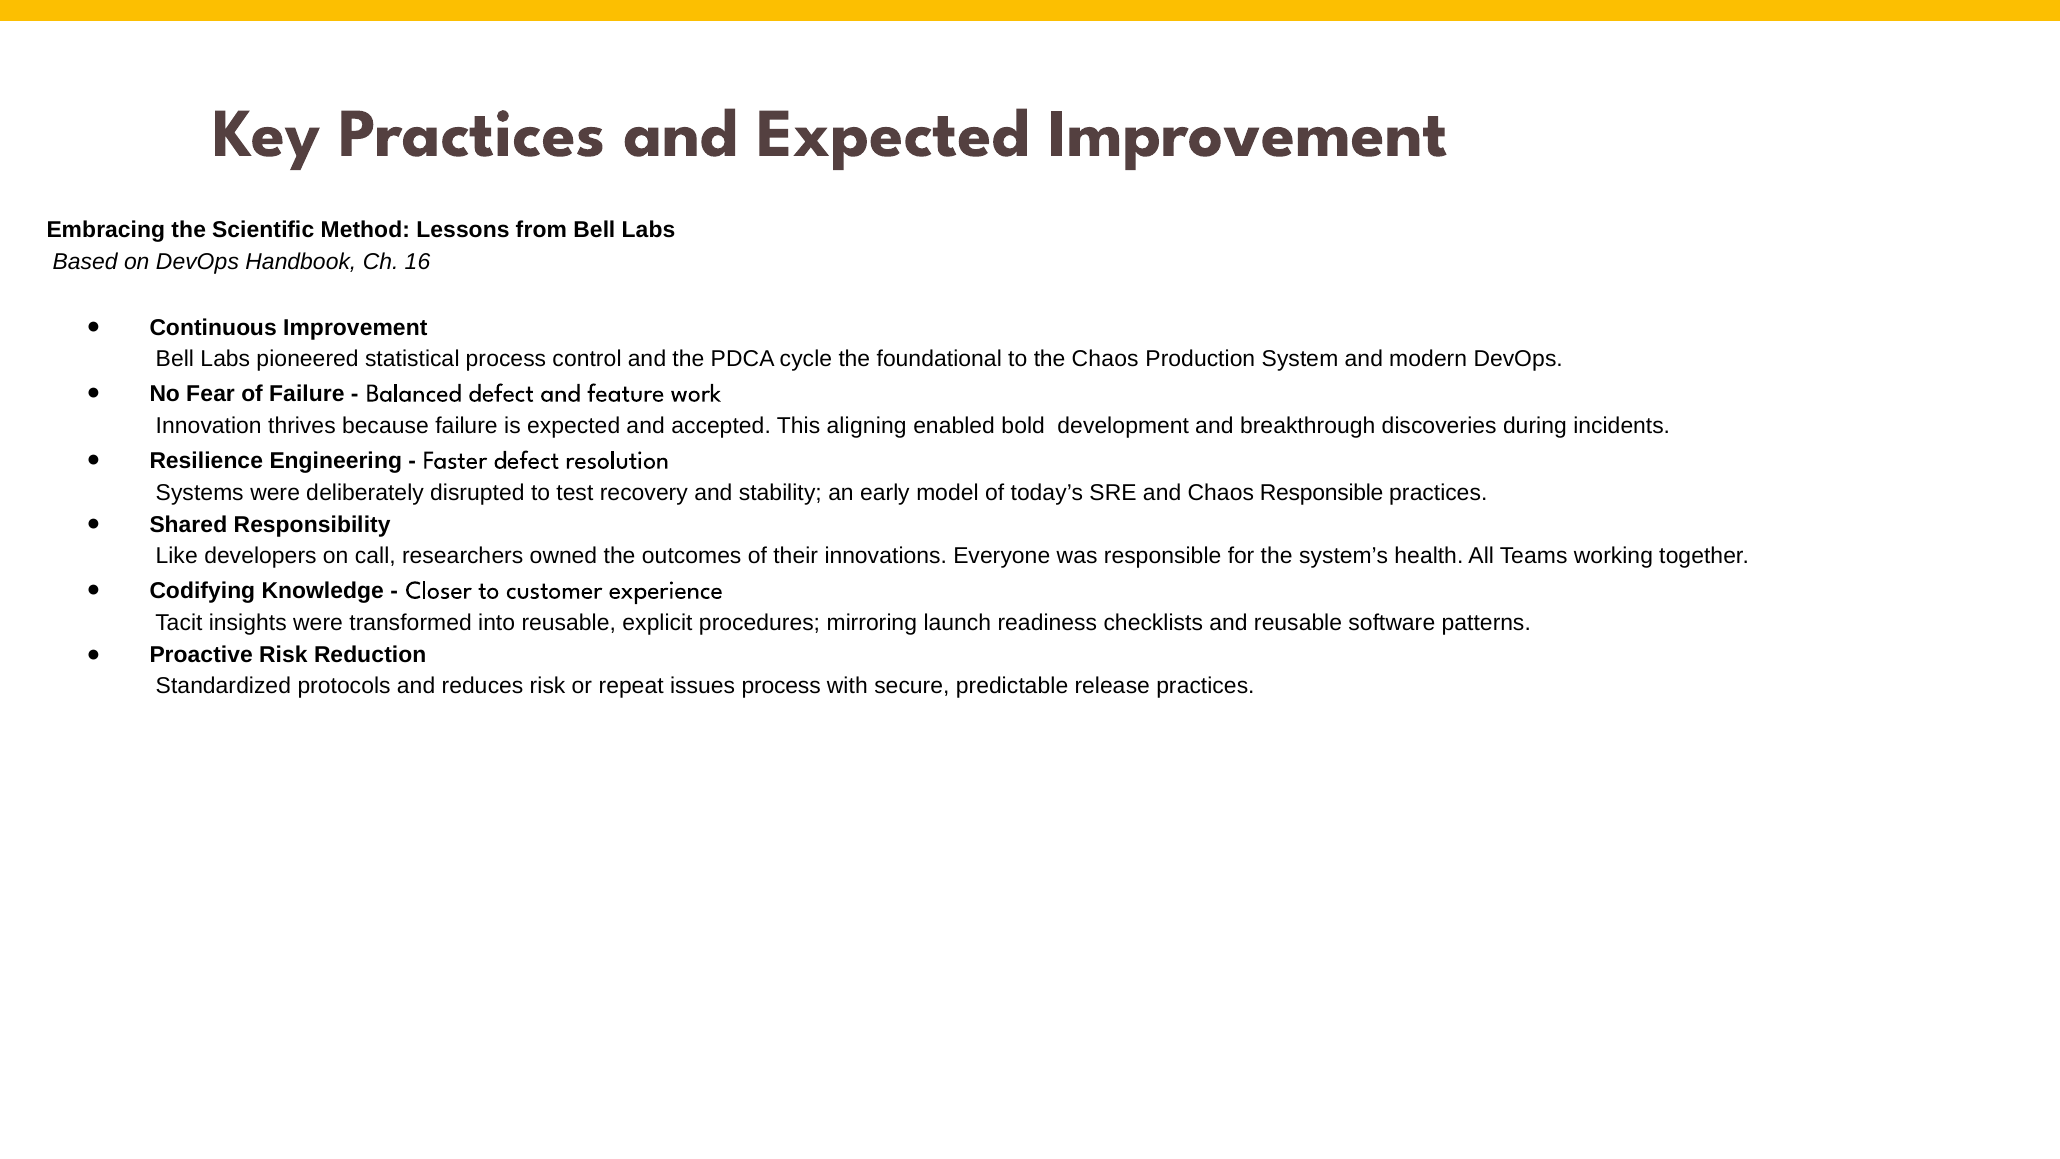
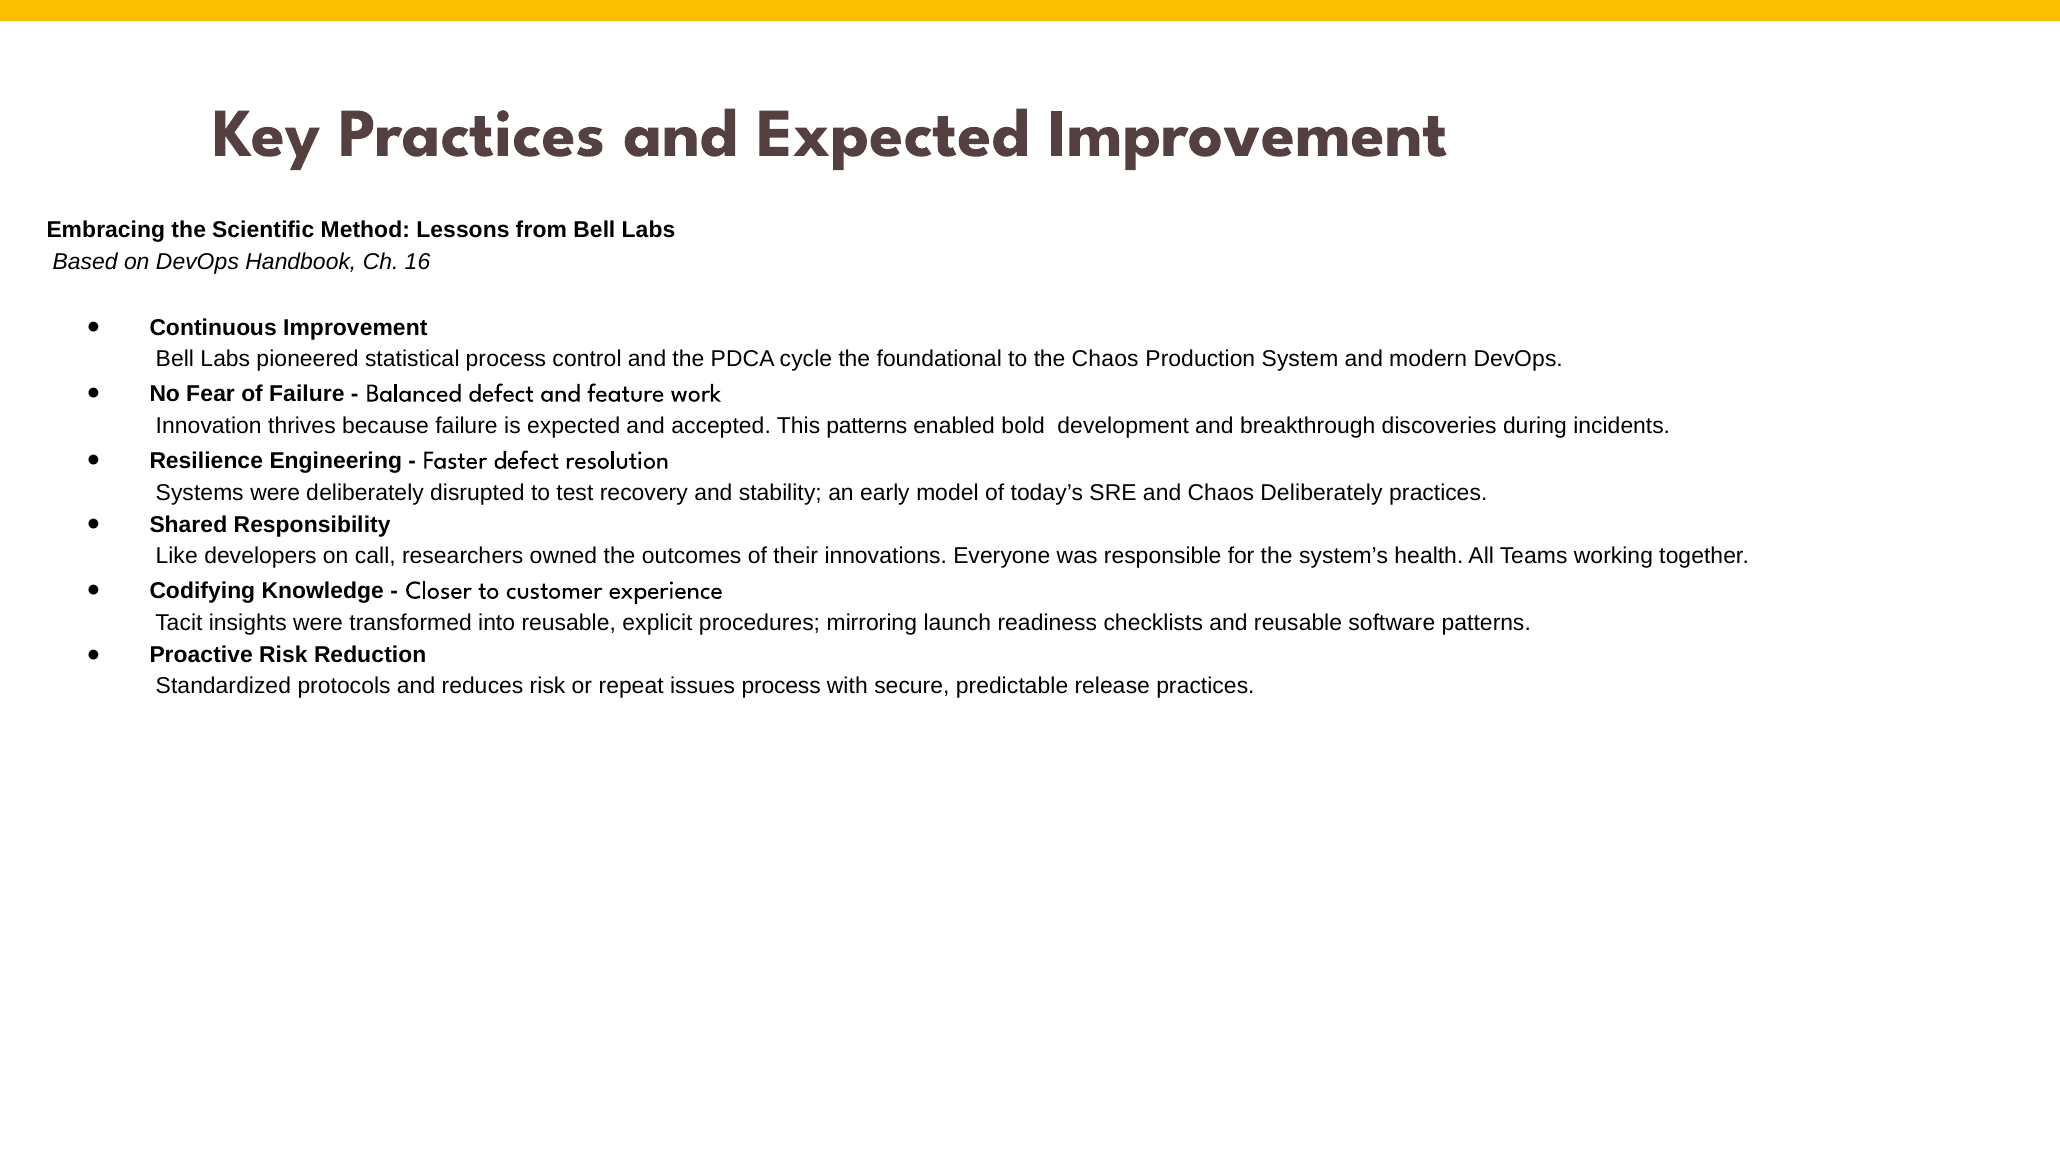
This aligning: aligning -> patterns
Chaos Responsible: Responsible -> Deliberately
